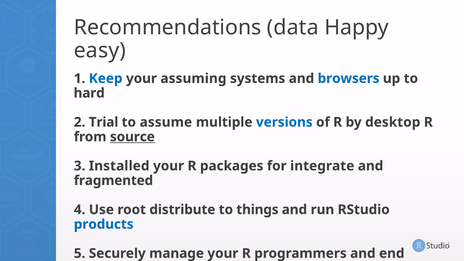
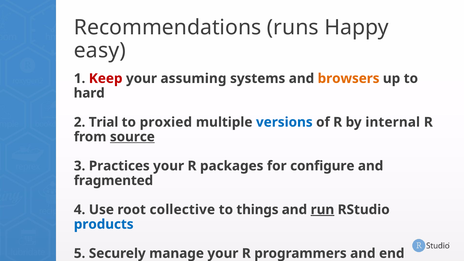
data: data -> runs
Keep colour: blue -> red
browsers colour: blue -> orange
assume: assume -> proxied
desktop: desktop -> internal
Installed: Installed -> Practices
integrate: integrate -> configure
distribute: distribute -> collective
run underline: none -> present
